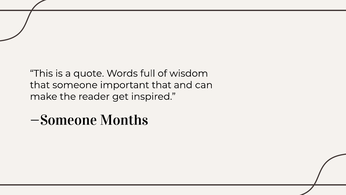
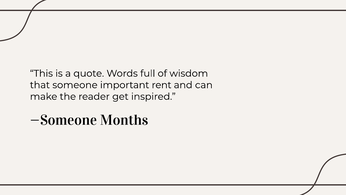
important that: that -> rent
